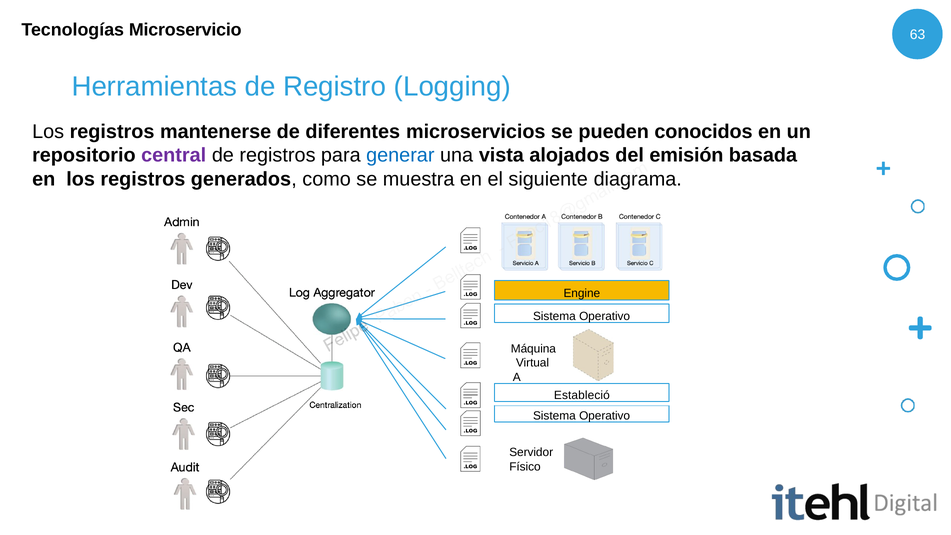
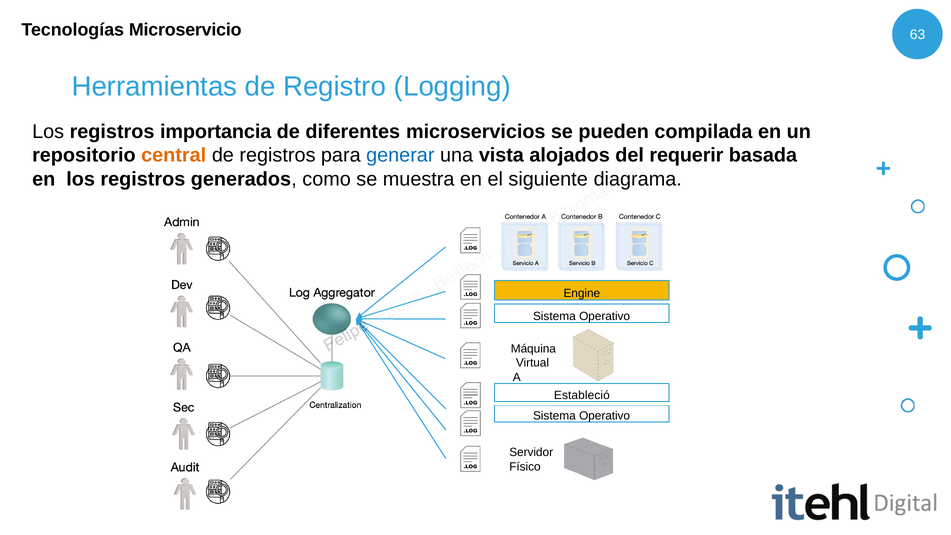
mantenerse: mantenerse -> importancia
conocidos: conocidos -> compilada
central colour: purple -> orange
emisión: emisión -> requerir
